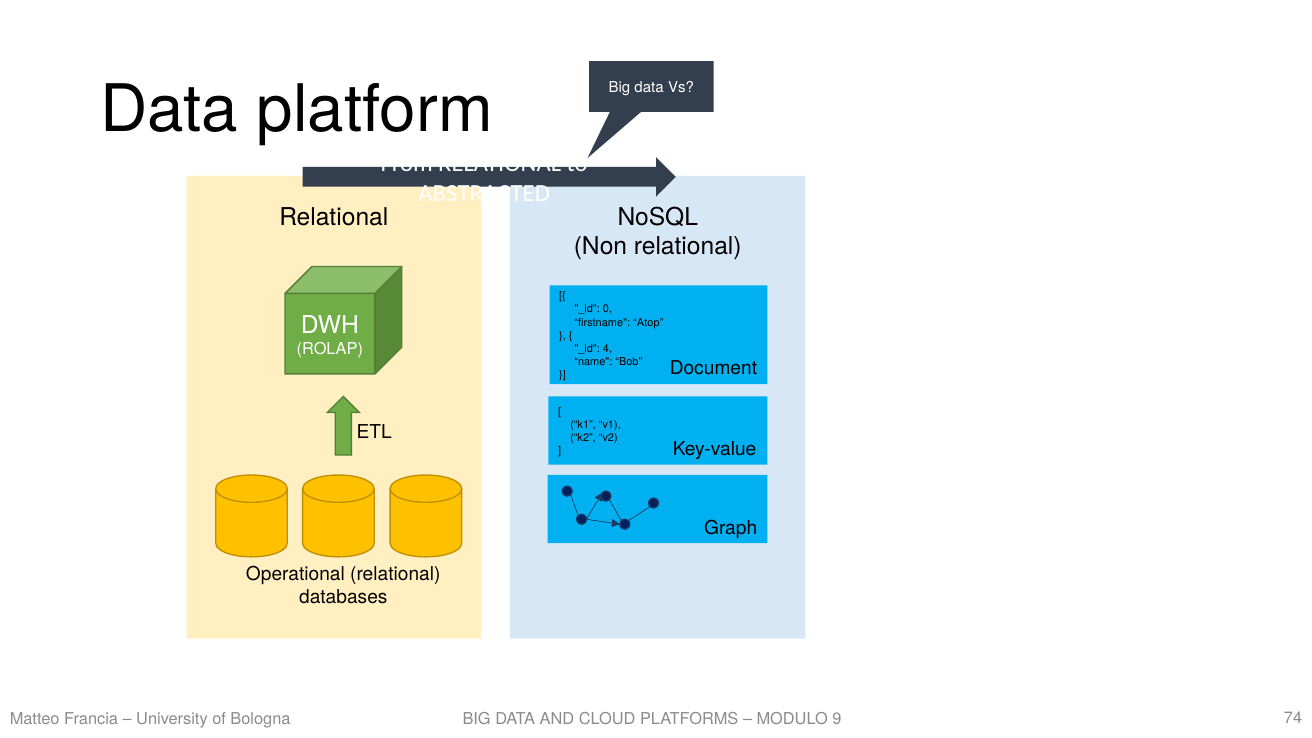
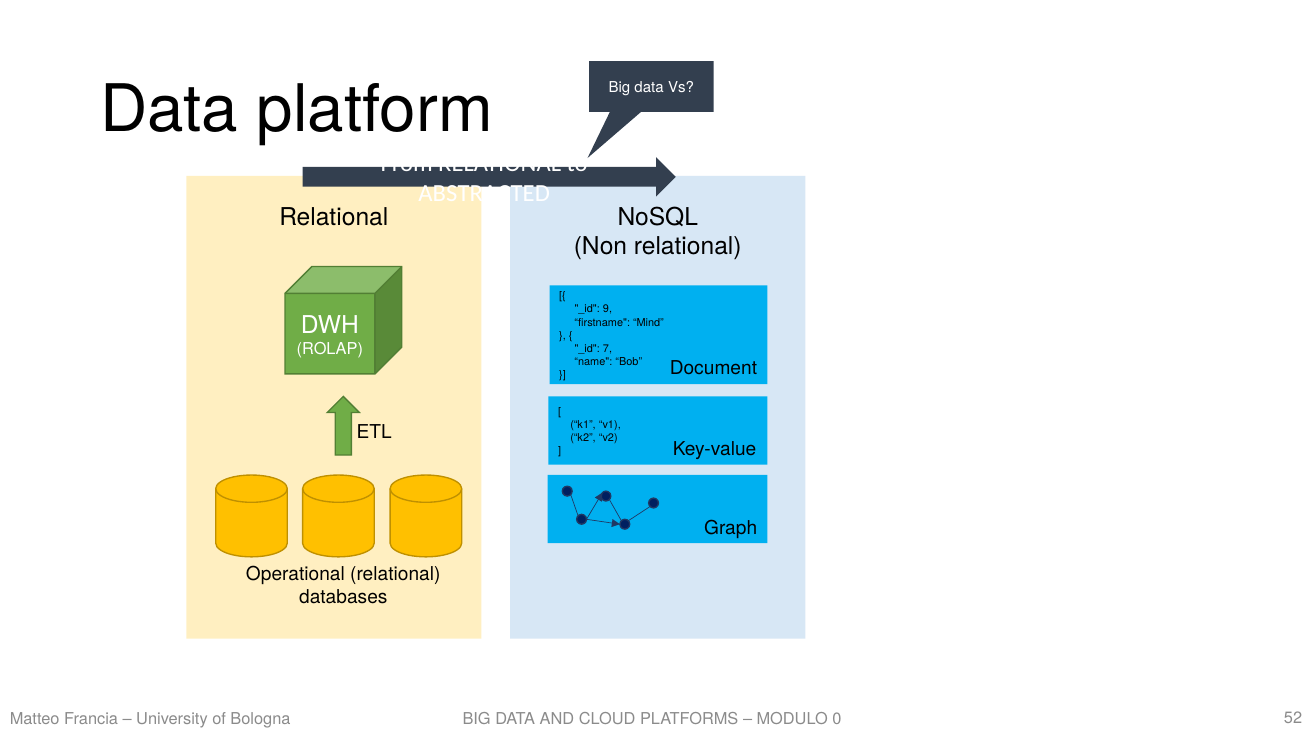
0: 0 -> 9
Atop: Atop -> Mind
4: 4 -> 7
9: 9 -> 0
74: 74 -> 52
